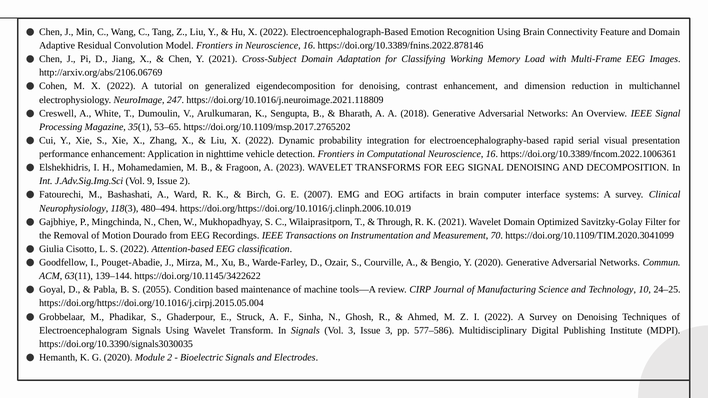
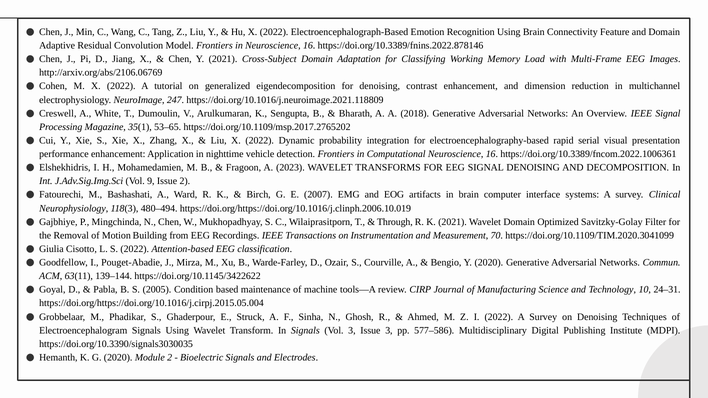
Dourado: Dourado -> Building
2055: 2055 -> 2005
24–25: 24–25 -> 24–31
